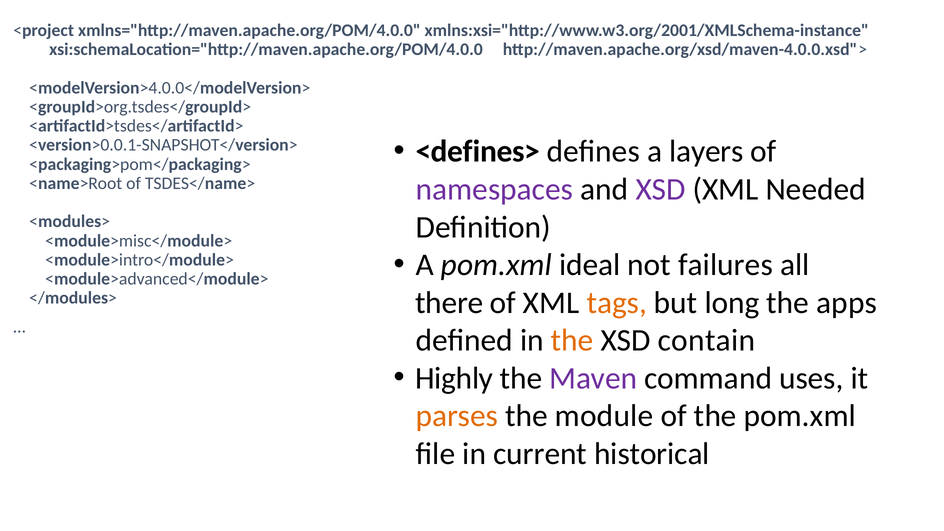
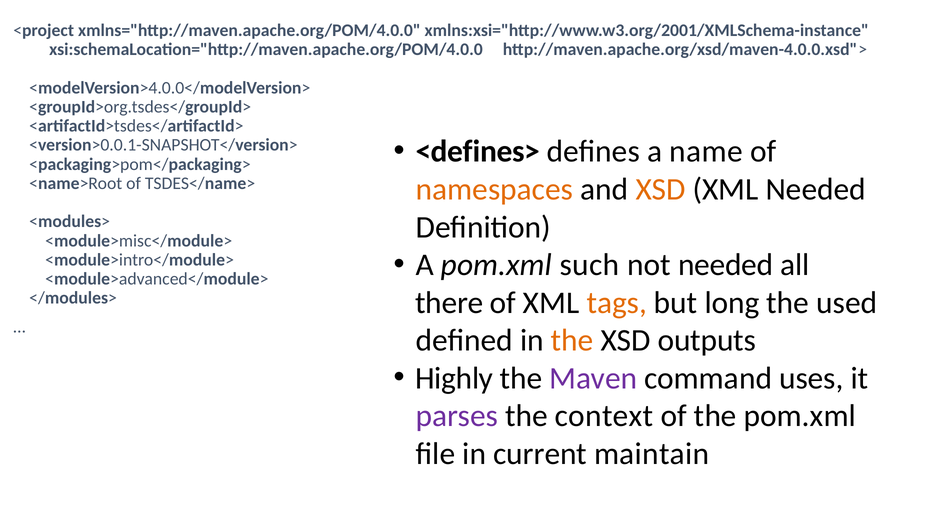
layers: layers -> name
namespaces colour: purple -> orange
XSD at (661, 189) colour: purple -> orange
ideal: ideal -> such
not failures: failures -> needed
apps: apps -> used
contain: contain -> outputs
parses colour: orange -> purple
module: module -> context
historical: historical -> maintain
